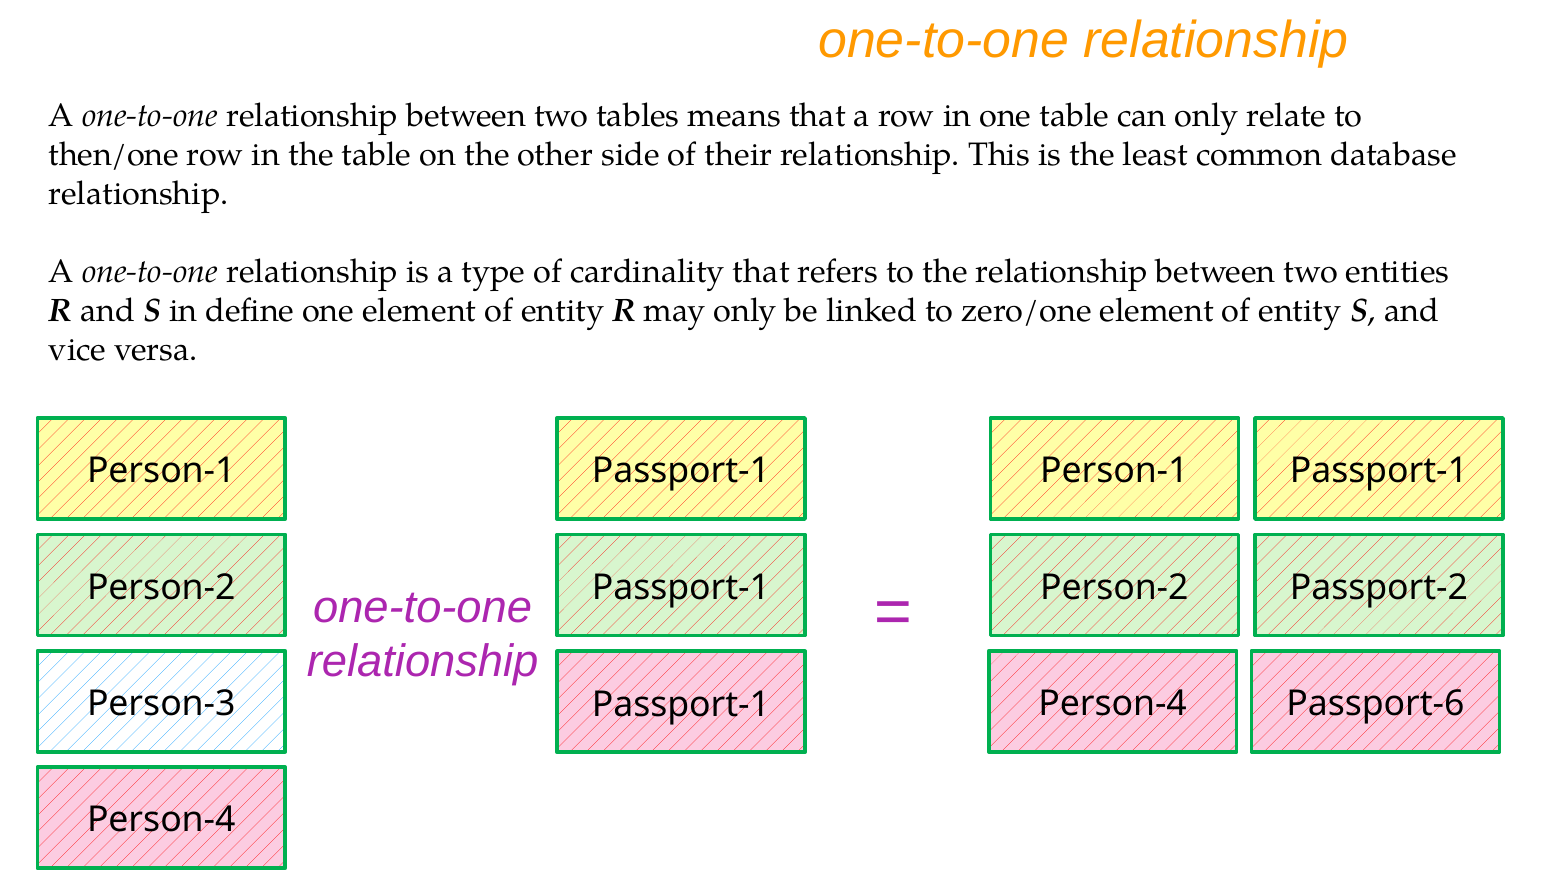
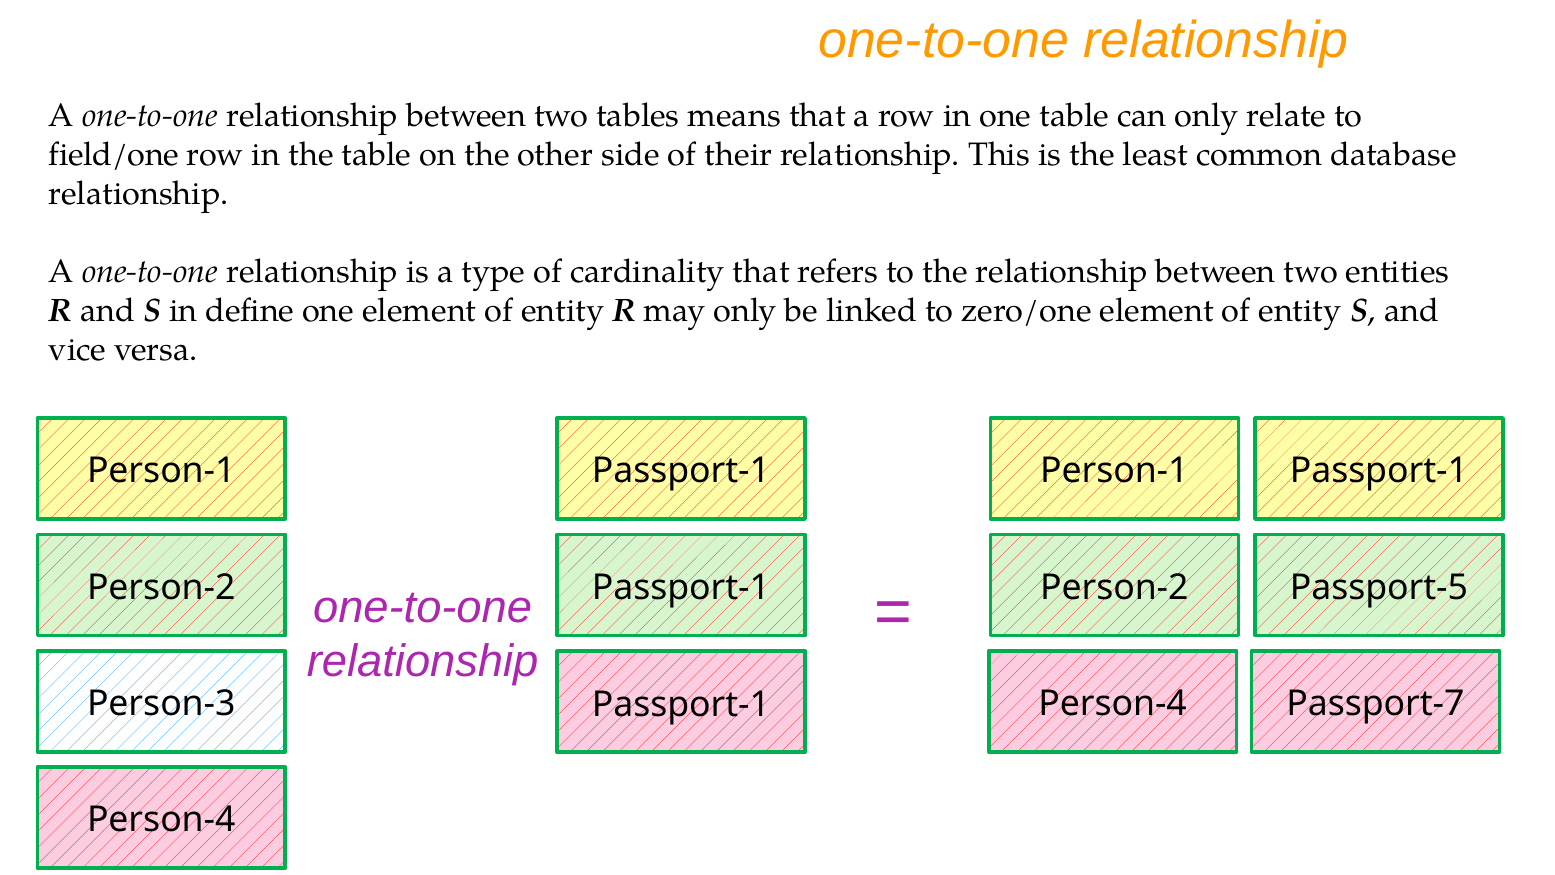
then/one: then/one -> field/one
Passport-2: Passport-2 -> Passport-5
Passport-6: Passport-6 -> Passport-7
